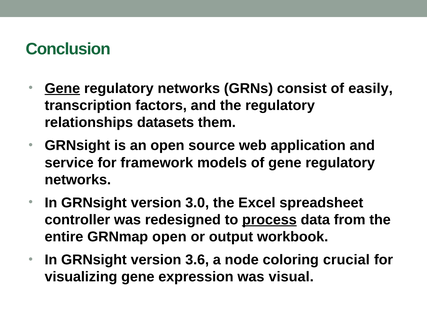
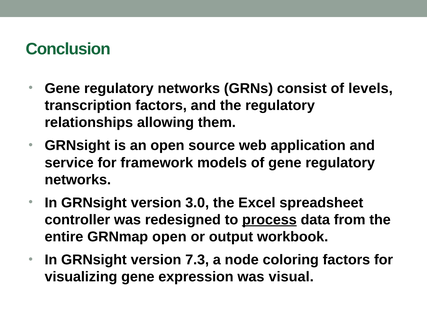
Gene at (62, 89) underline: present -> none
easily: easily -> levels
datasets: datasets -> allowing
3.6: 3.6 -> 7.3
coloring crucial: crucial -> factors
